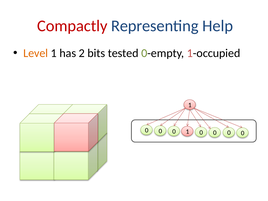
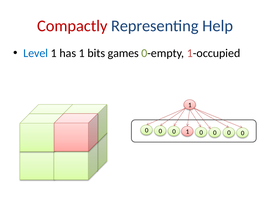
Level colour: orange -> blue
has 2: 2 -> 1
tested: tested -> games
